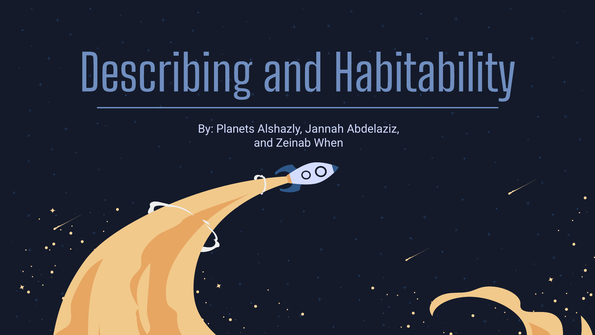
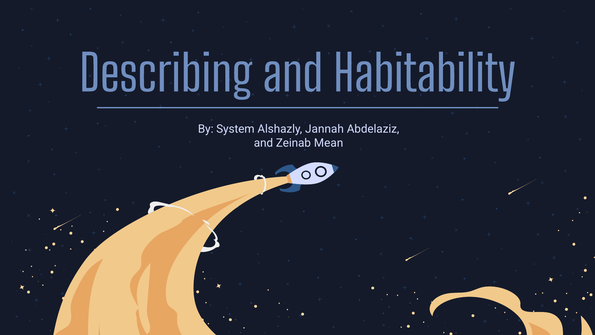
Planets: Planets -> System
When: When -> Mean
